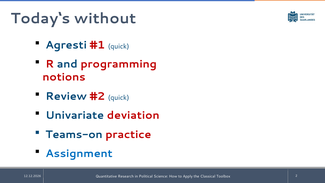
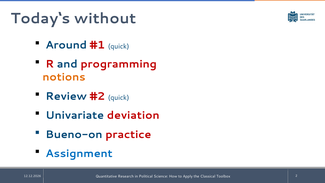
Agresti: Agresti -> Around
notions colour: red -> orange
Teams-on: Teams-on -> Bueno-on
